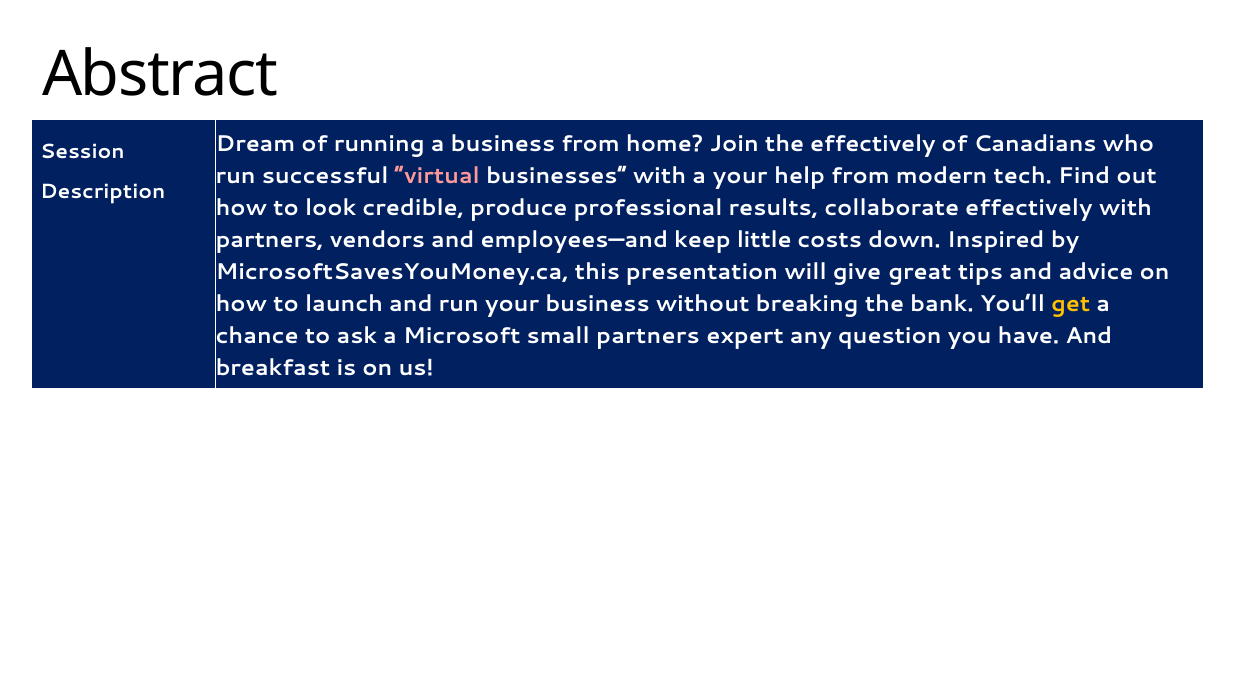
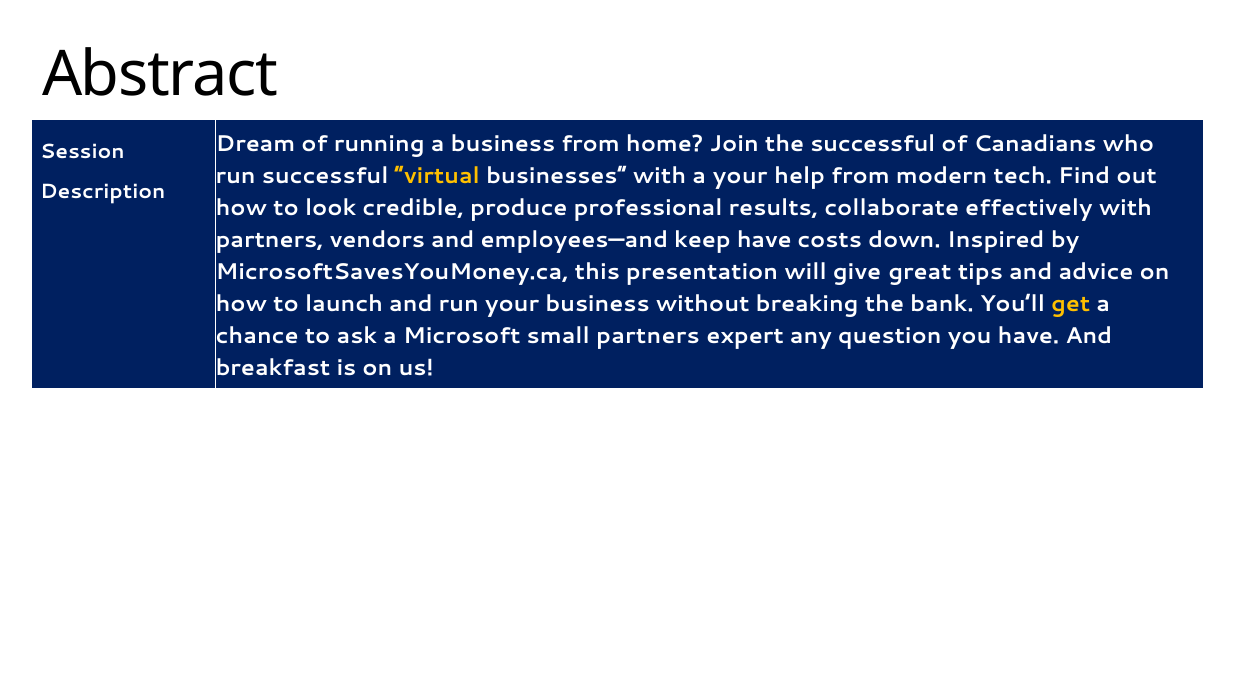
the effectively: effectively -> successful
virtual colour: pink -> yellow
keep little: little -> have
